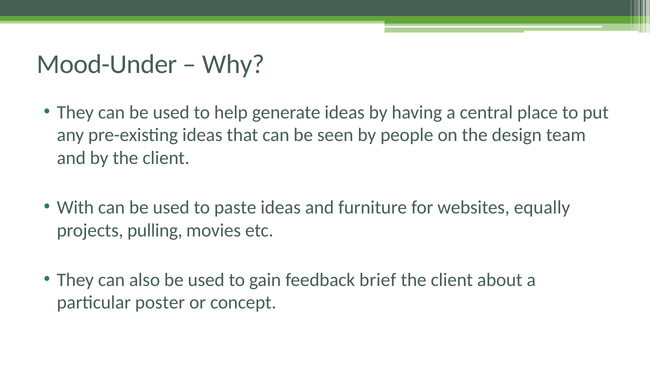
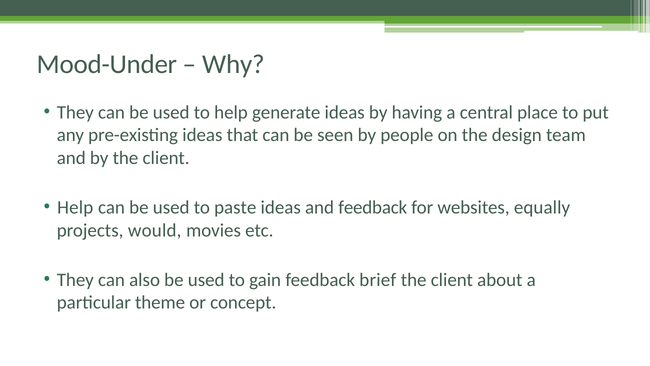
With at (75, 207): With -> Help
and furniture: furniture -> feedback
pulling: pulling -> would
poster: poster -> theme
